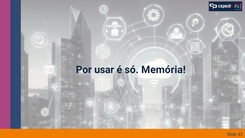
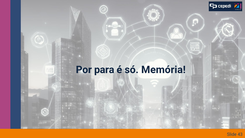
usar: usar -> para
